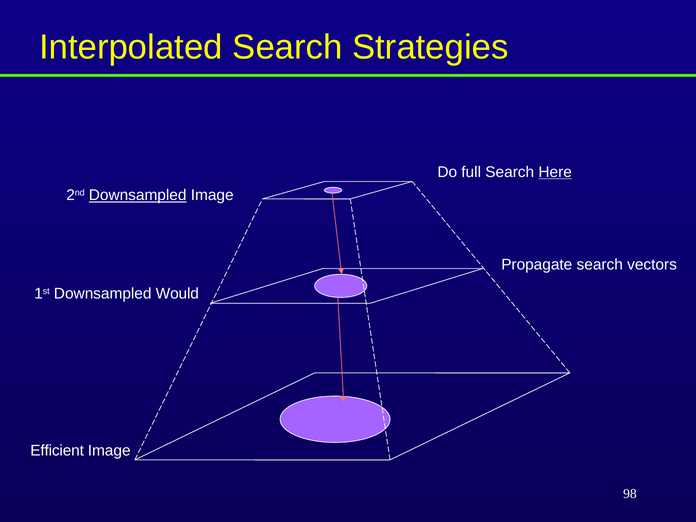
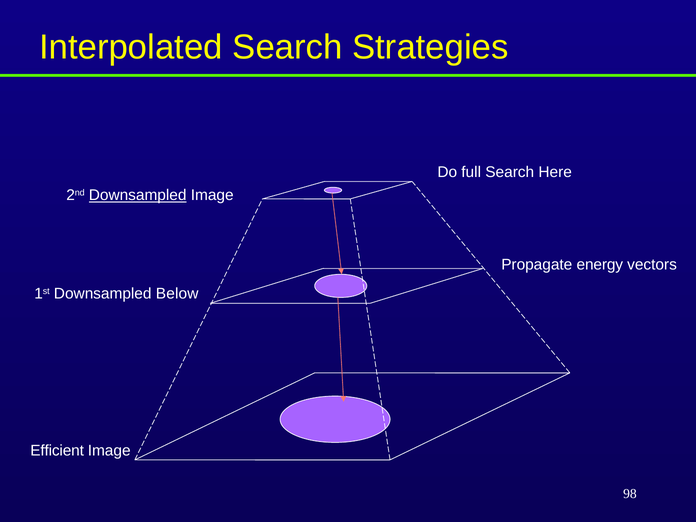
Here underline: present -> none
Propagate search: search -> energy
Would: Would -> Below
